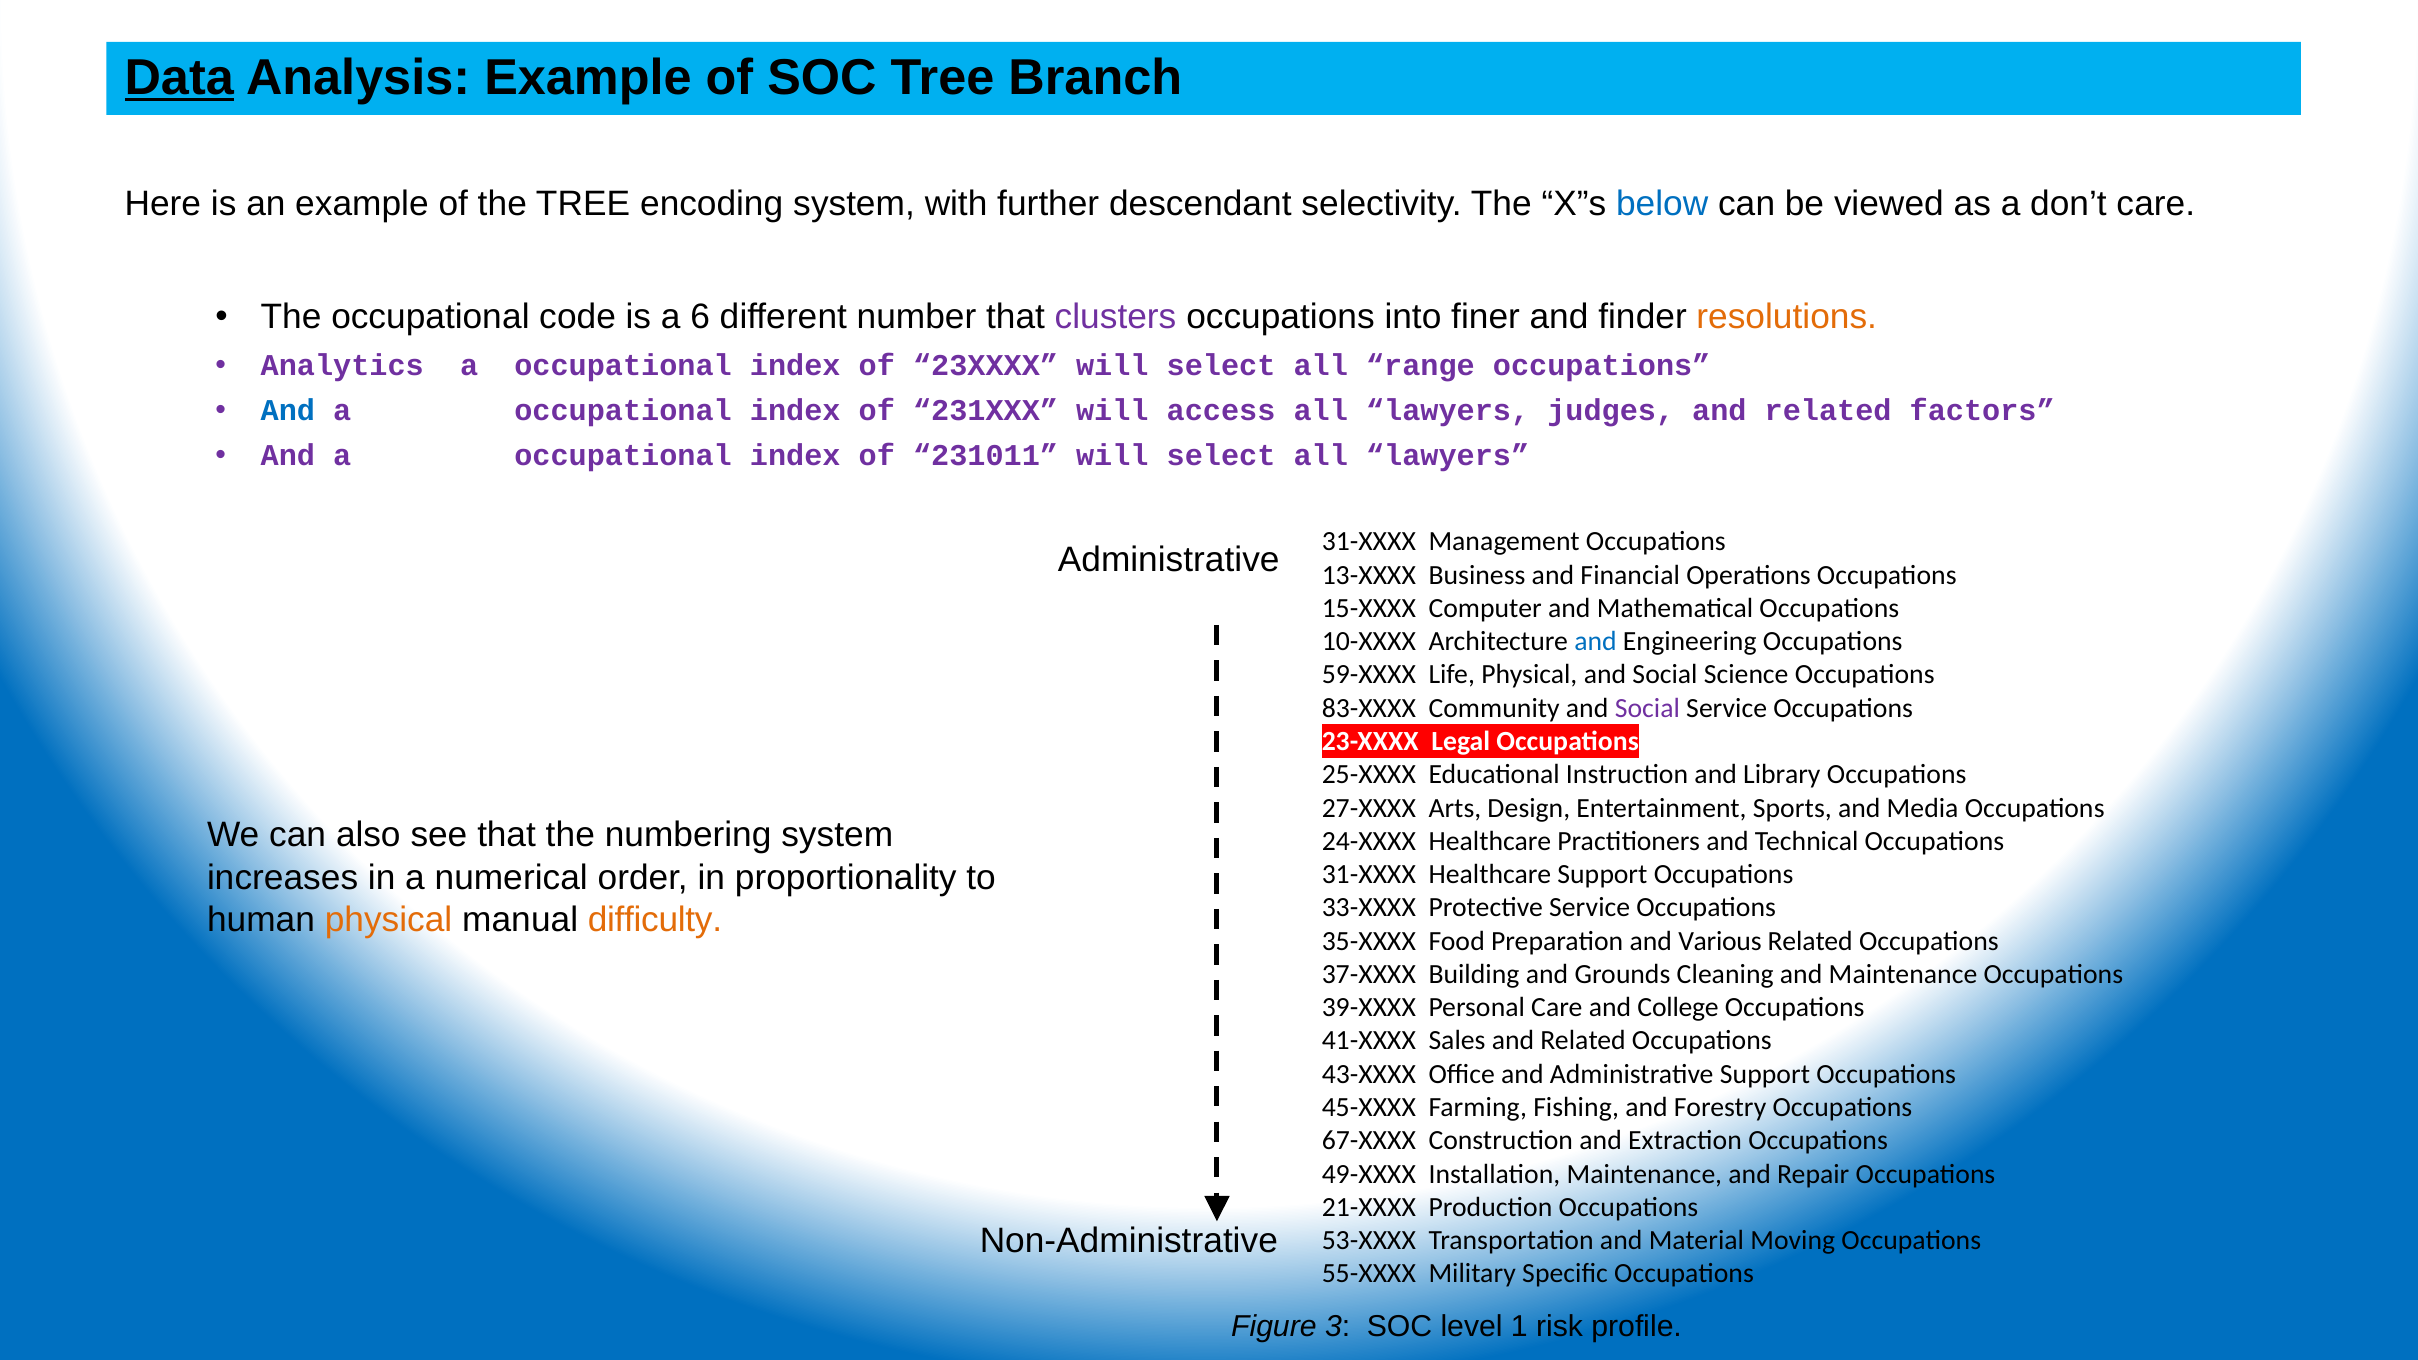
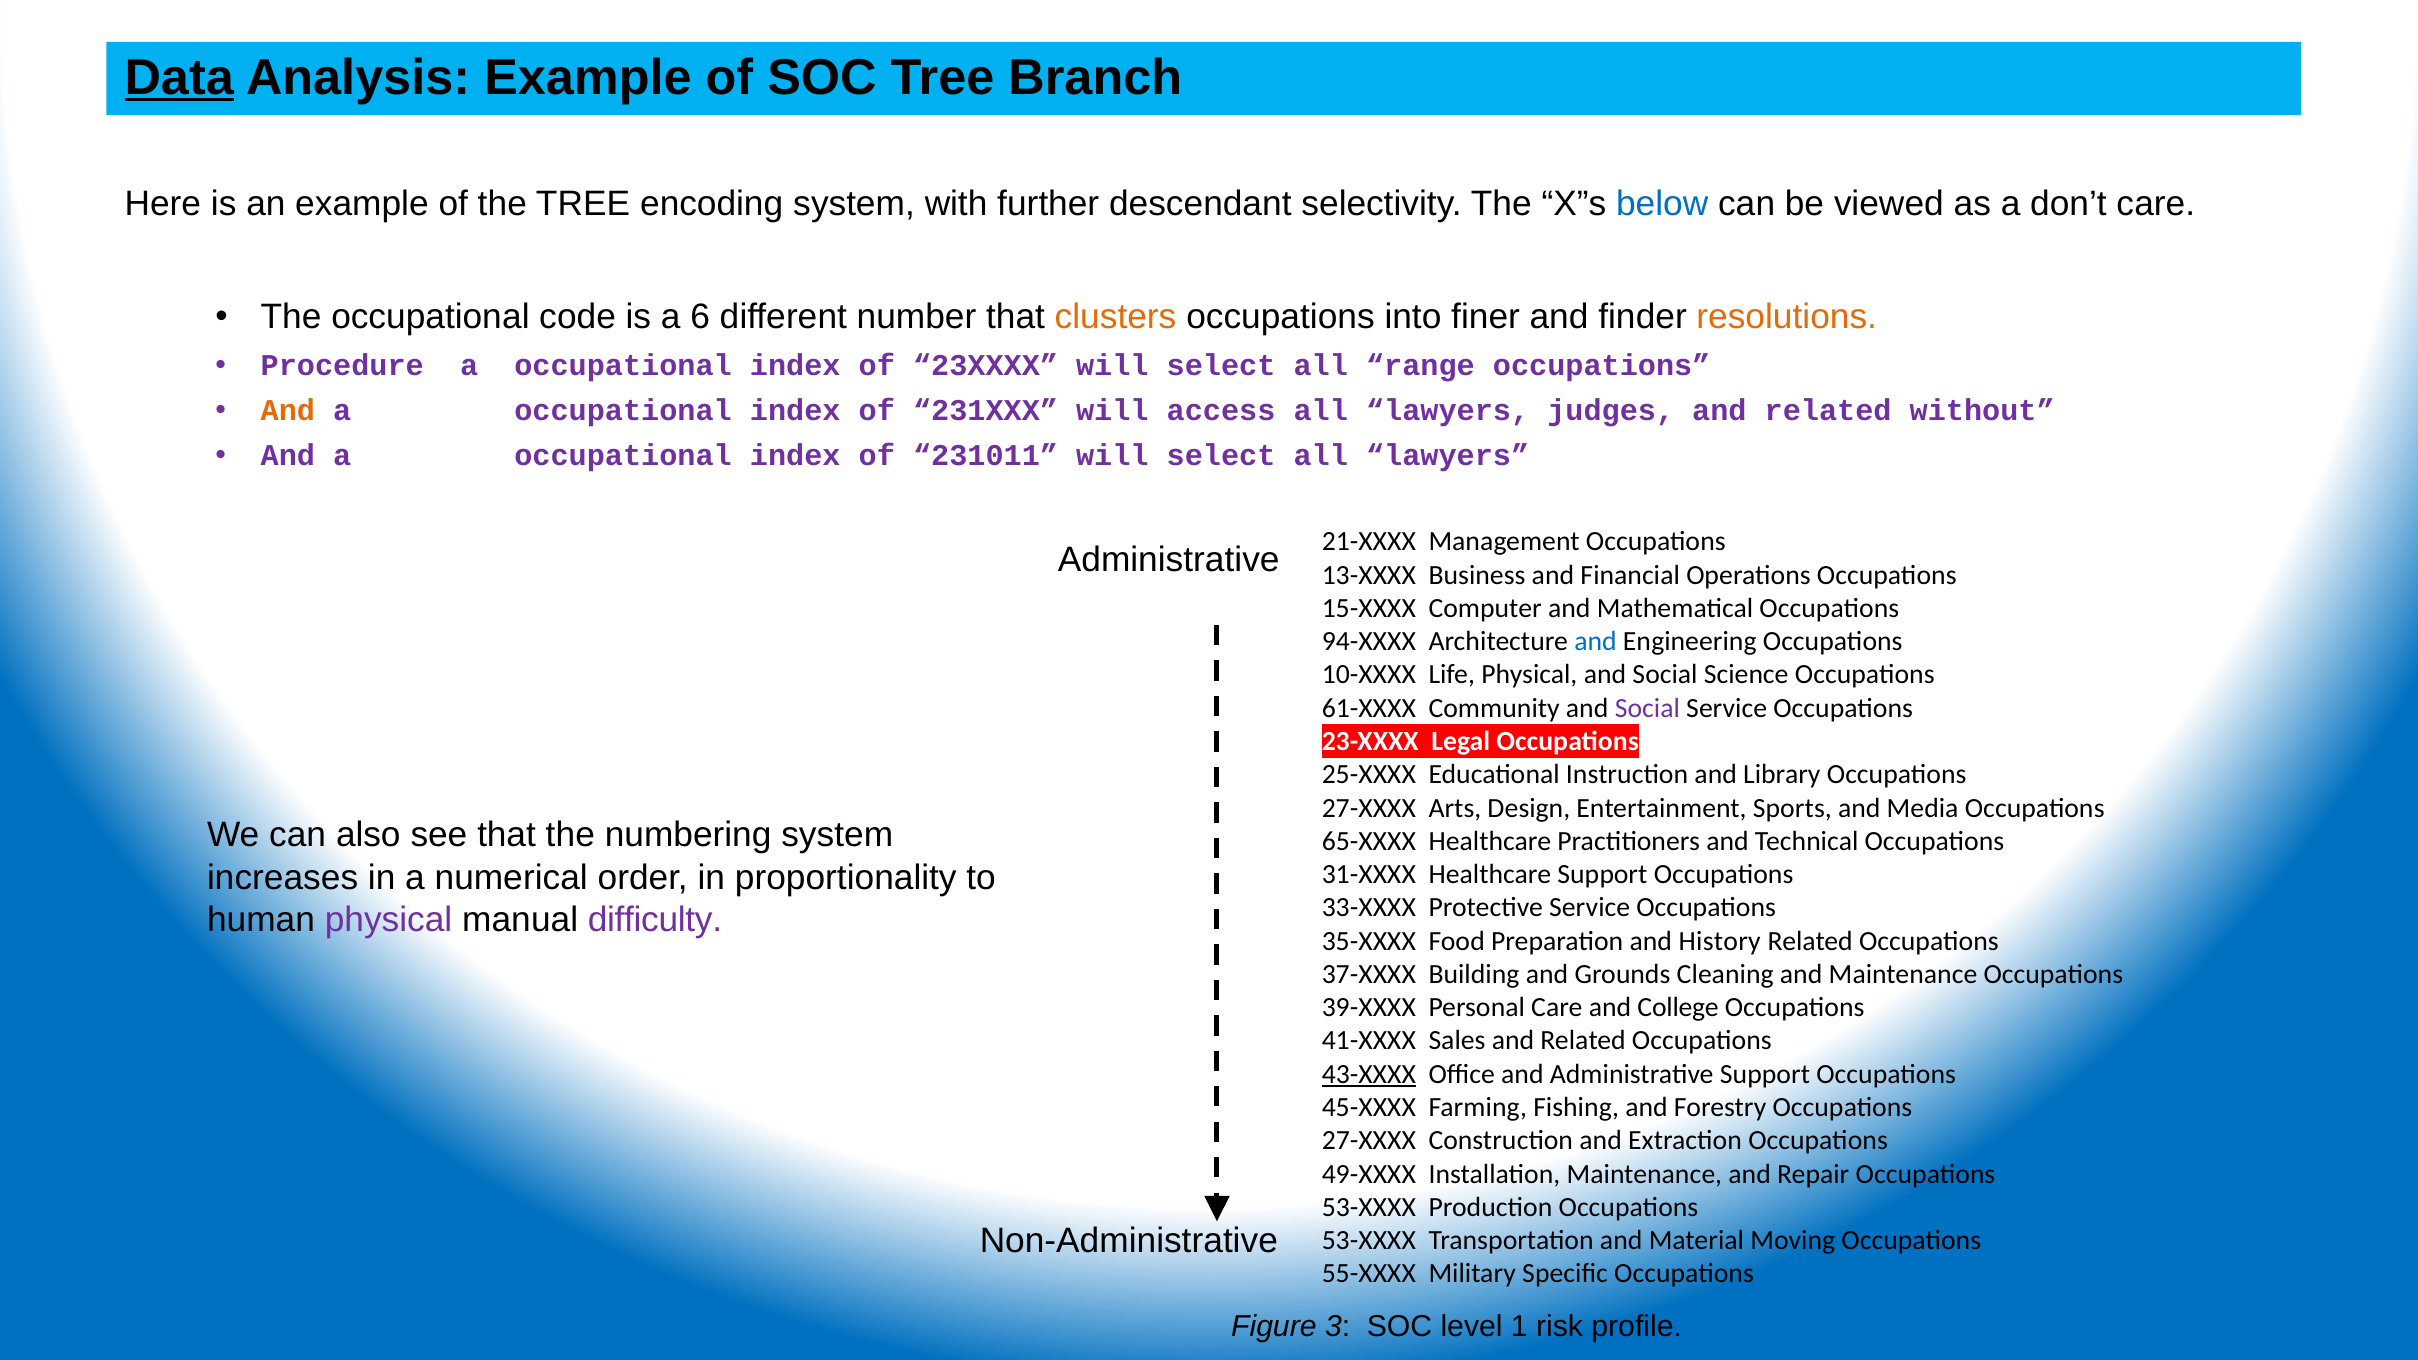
clusters colour: purple -> orange
Analytics: Analytics -> Procedure
And at (288, 411) colour: blue -> orange
factors: factors -> without
31-XXXX at (1369, 542): 31-XXXX -> 21-XXXX
10-XXXX: 10-XXXX -> 94-XXXX
59-XXXX: 59-XXXX -> 10-XXXX
83-XXXX: 83-XXXX -> 61-XXXX
24-XXXX: 24-XXXX -> 65-XXXX
physical at (389, 920) colour: orange -> purple
difficulty colour: orange -> purple
Various: Various -> History
43-XXXX underline: none -> present
67-XXXX at (1369, 1141): 67-XXXX -> 27-XXXX
21-XXXX at (1369, 1207): 21-XXXX -> 53-XXXX
